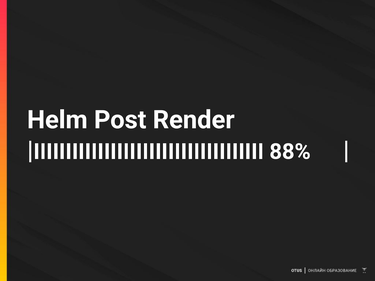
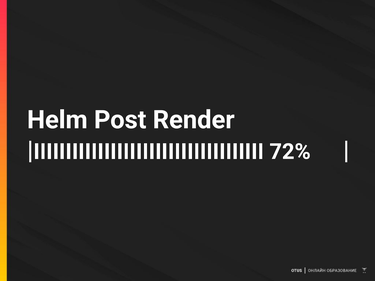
88%: 88% -> 72%
